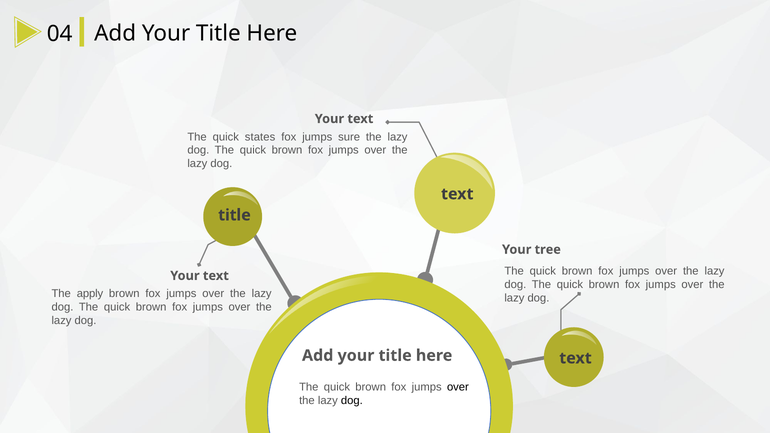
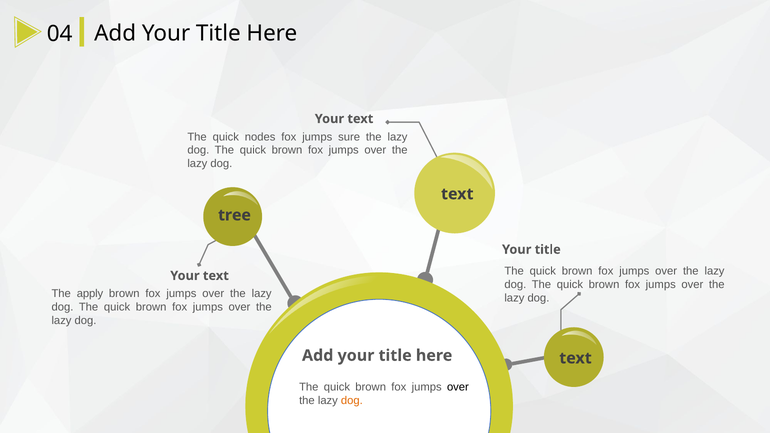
states: states -> nodes
title at (234, 215): title -> tree
tree at (548, 250): tree -> title
dog at (352, 400) colour: black -> orange
